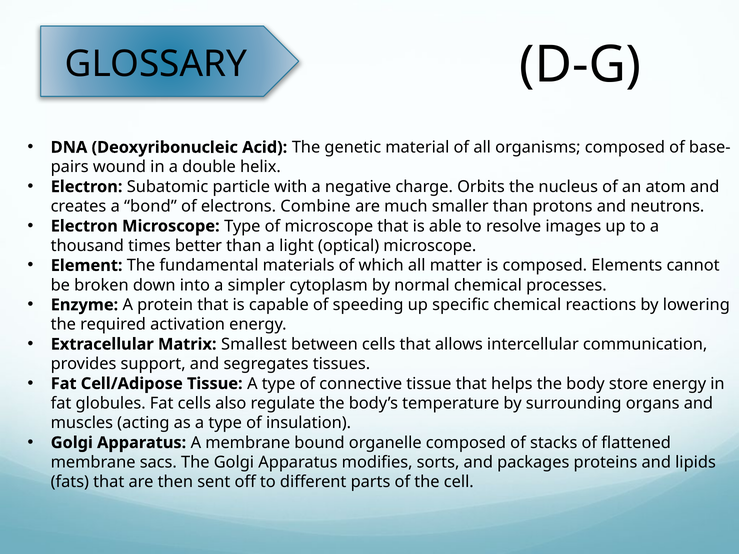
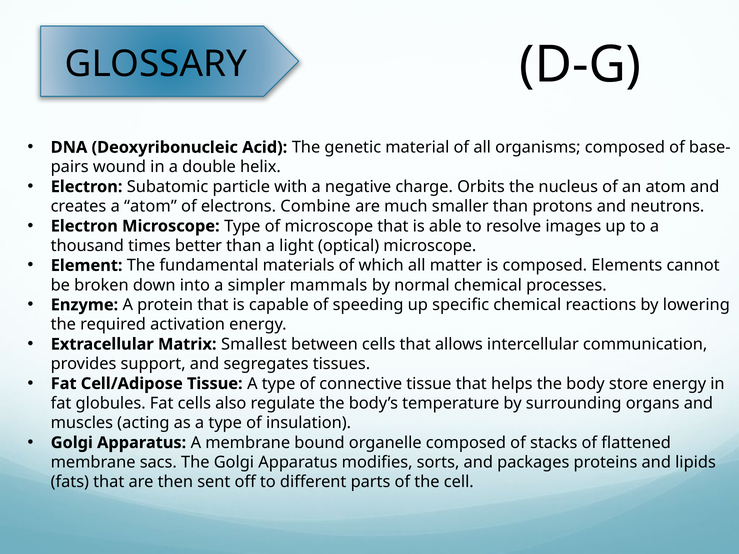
a bond: bond -> atom
cytoplasm: cytoplasm -> mammals
